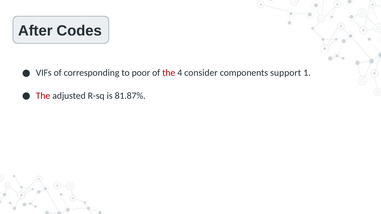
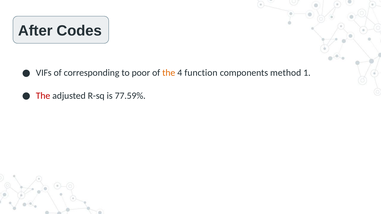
the at (169, 73) colour: red -> orange
consider: consider -> function
support: support -> method
81.87%: 81.87% -> 77.59%
